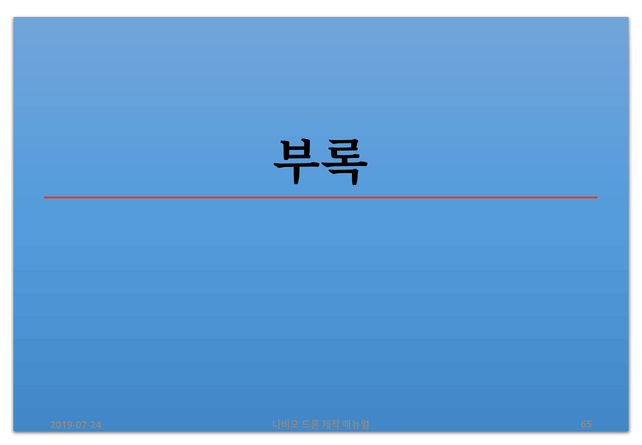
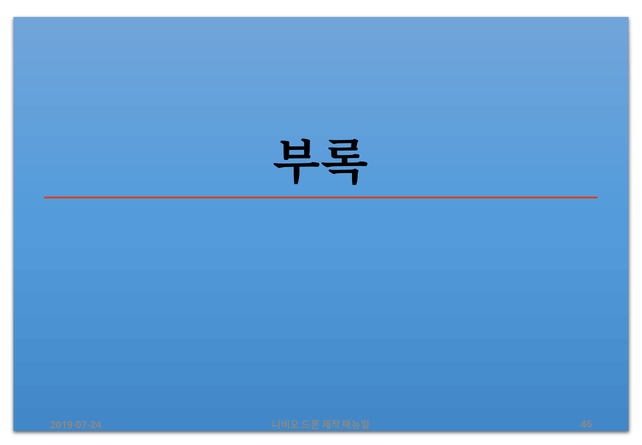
65: 65 -> 46
